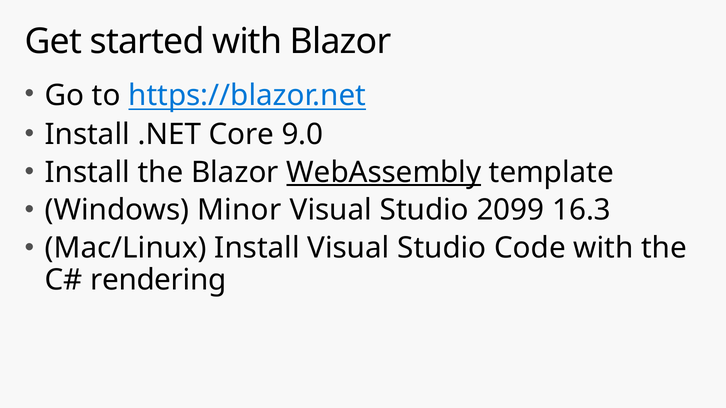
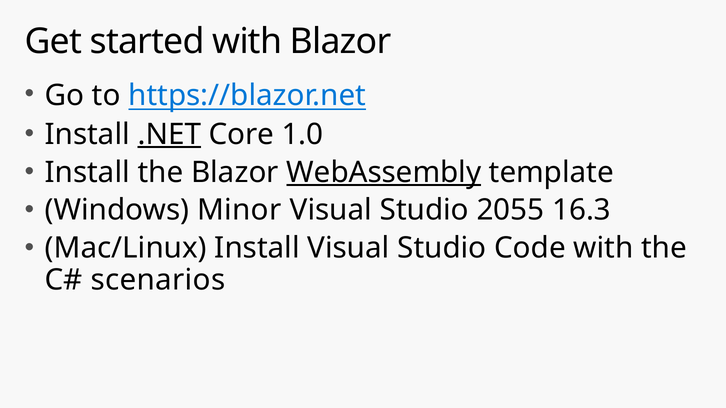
.NET underline: none -> present
9.0: 9.0 -> 1.0
2099: 2099 -> 2055
rendering: rendering -> scenarios
